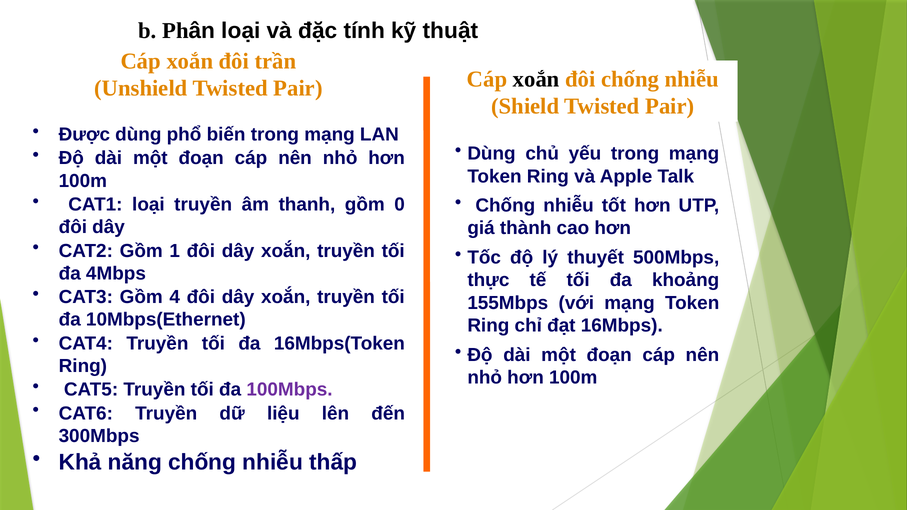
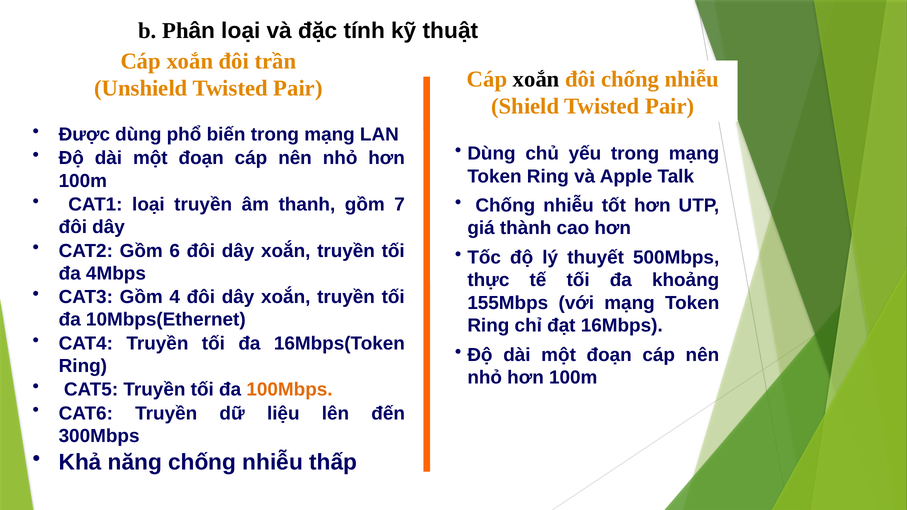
0: 0 -> 7
1: 1 -> 6
100Mbps colour: purple -> orange
